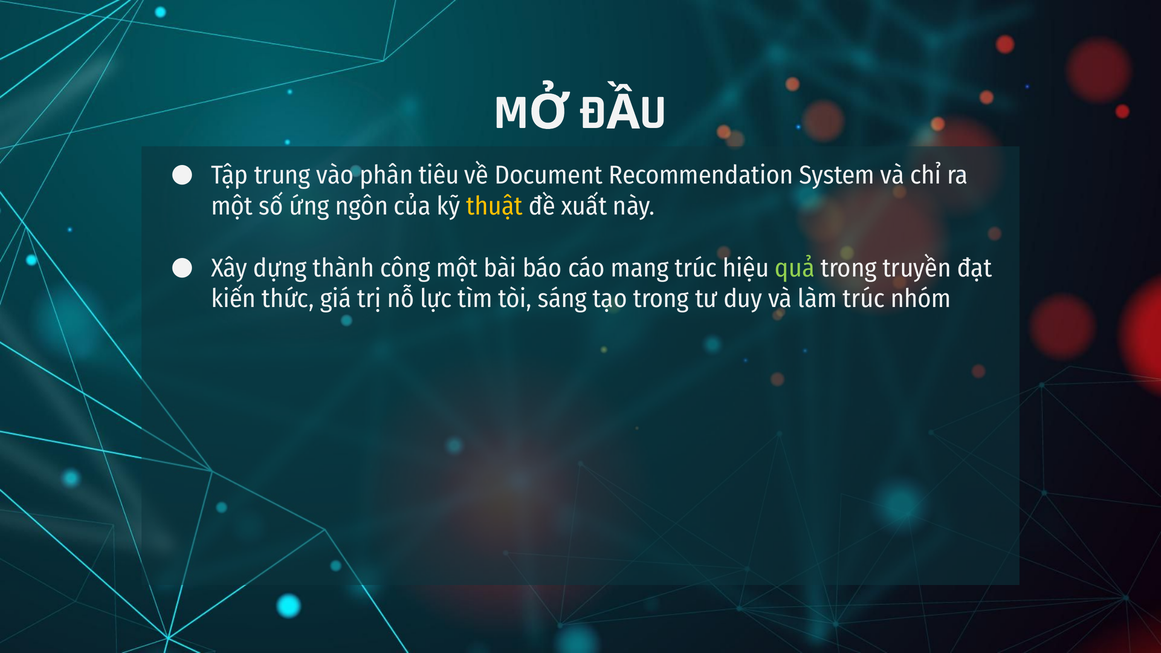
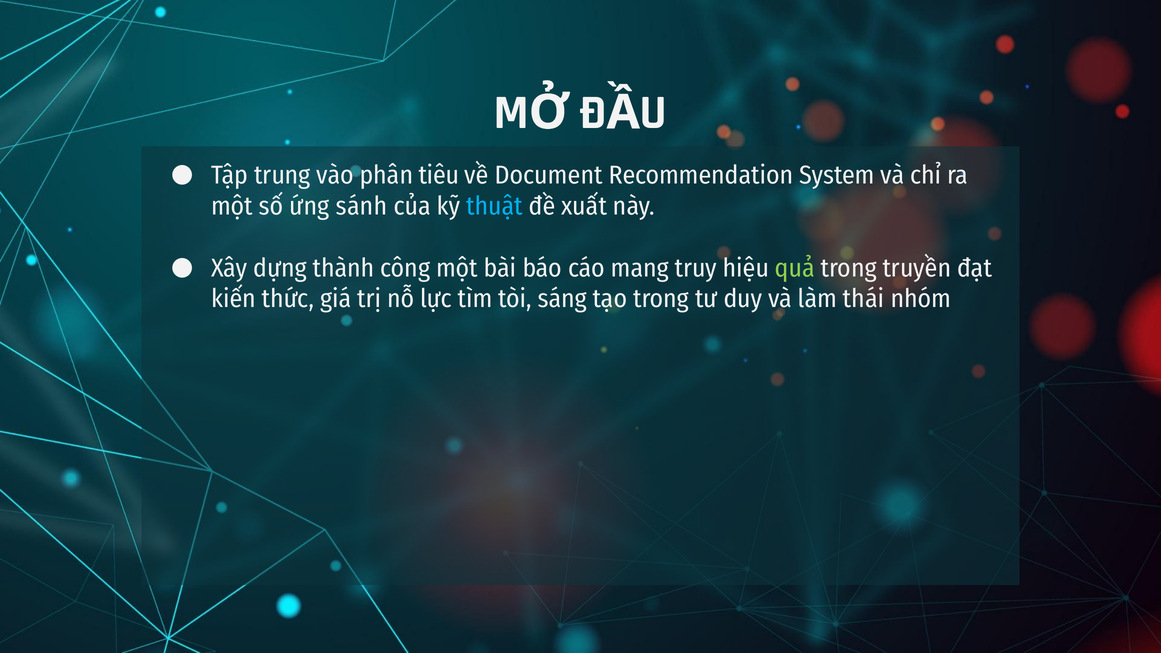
ngôn: ngôn -> sánh
thuật colour: yellow -> light blue
mang trúc: trúc -> truy
làm trúc: trúc -> thái
